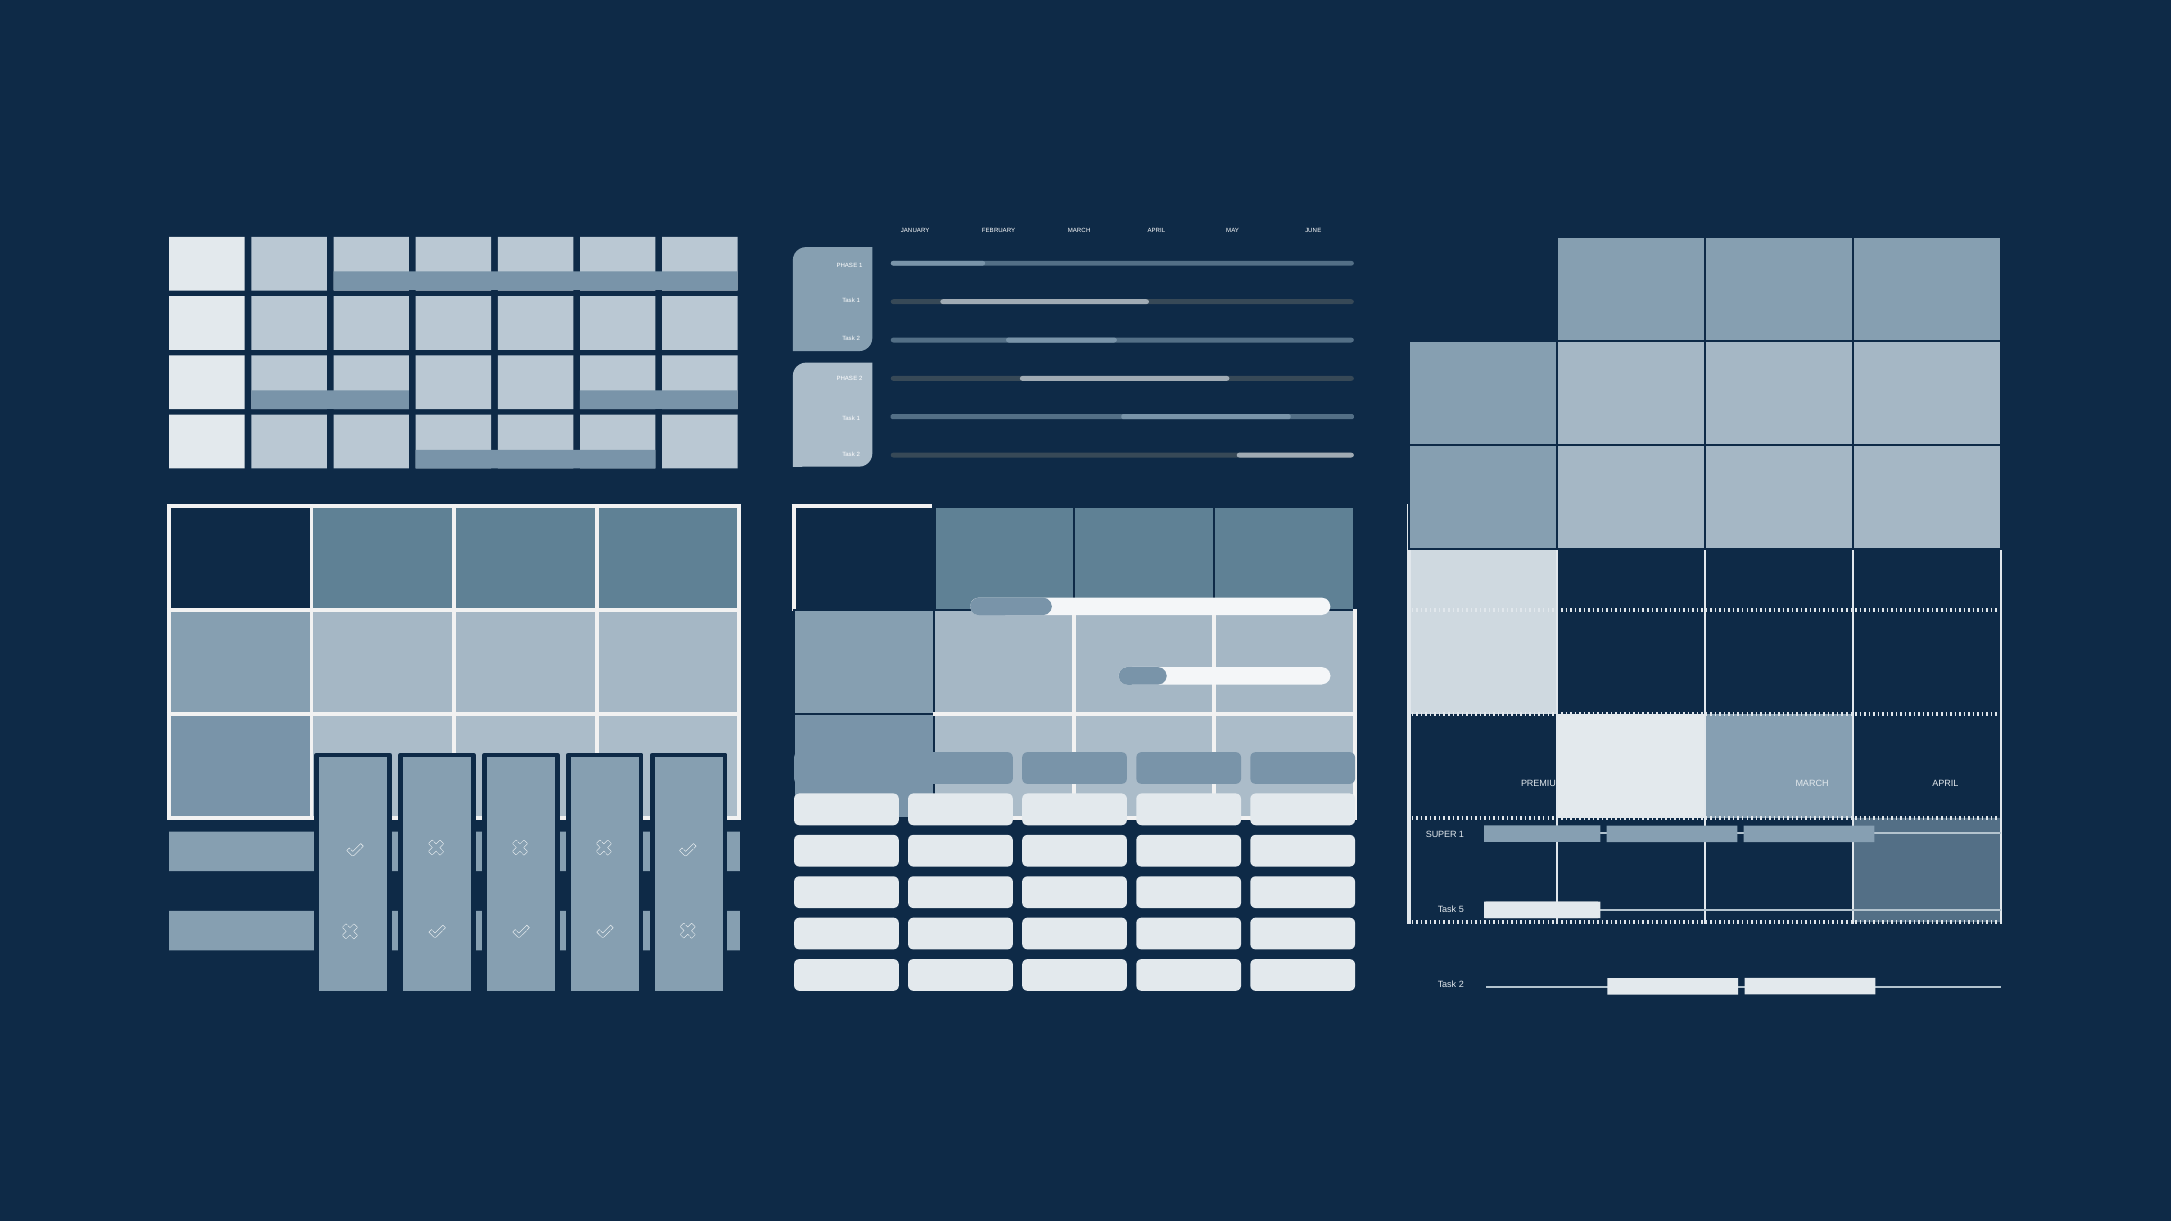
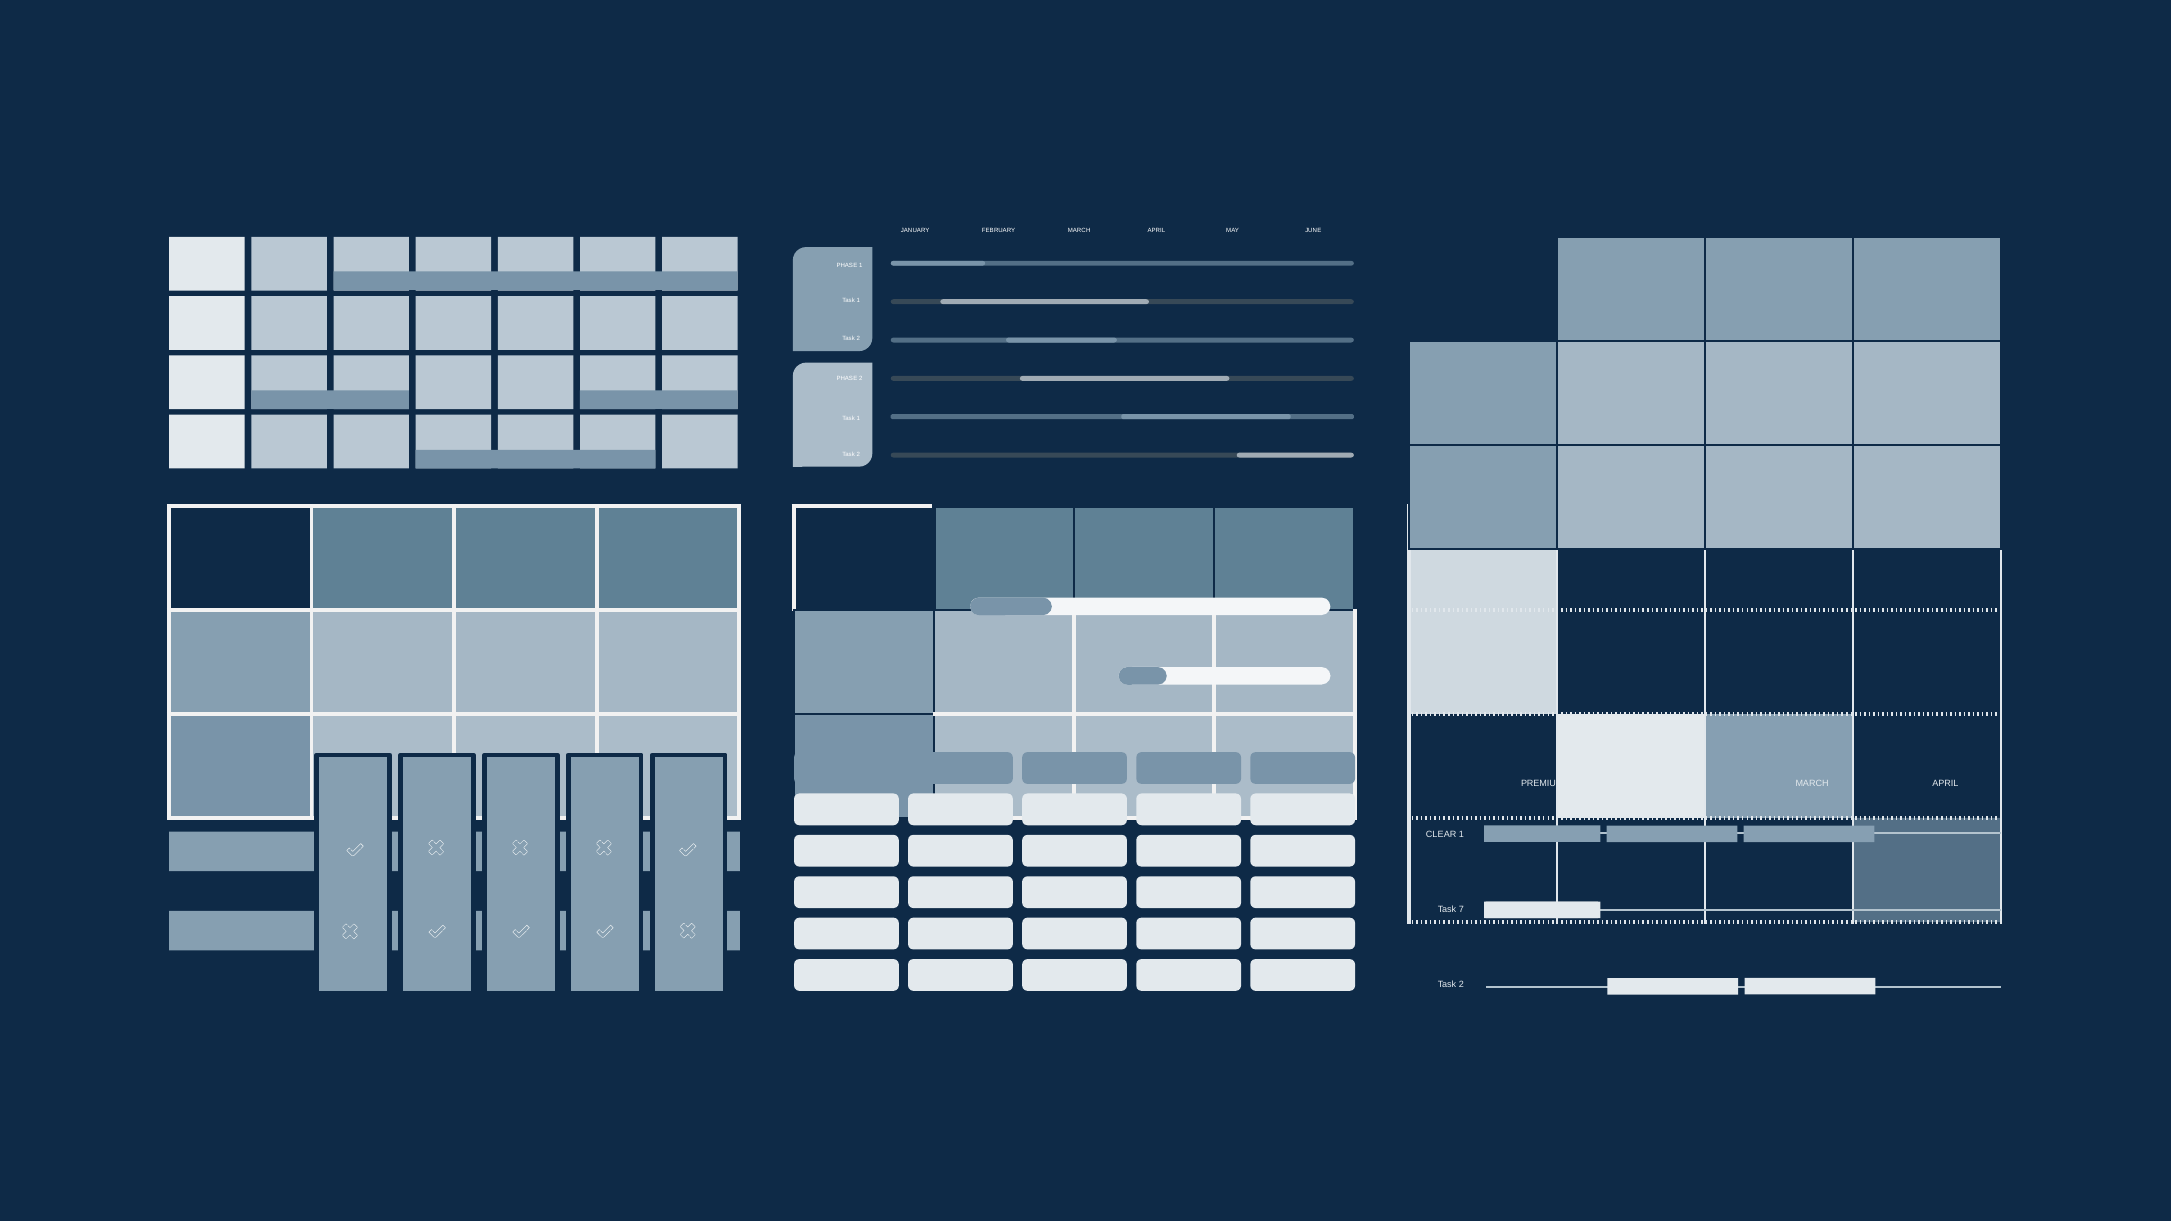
SUPER: SUPER -> CLEAR
5: 5 -> 7
